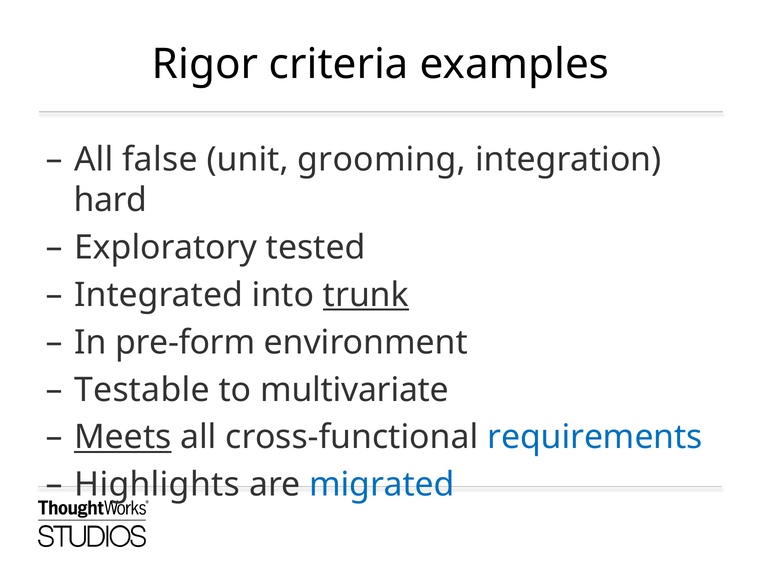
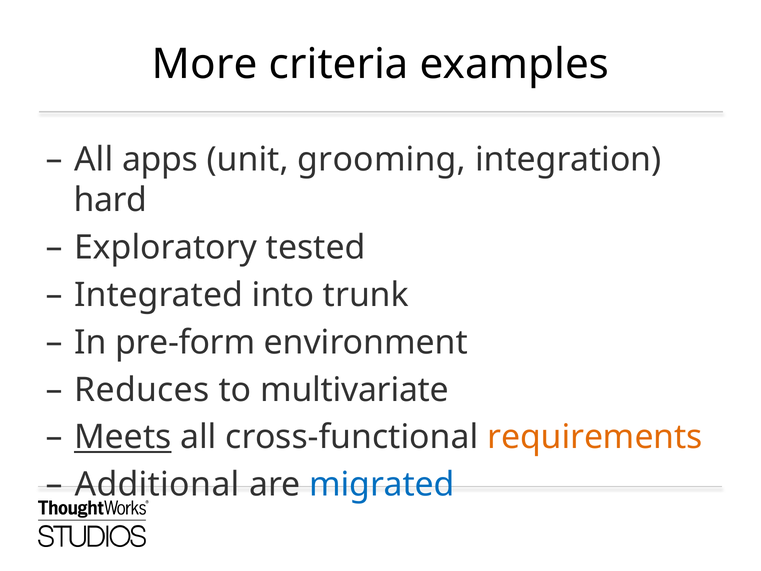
Rigor: Rigor -> More
false: false -> apps
trunk underline: present -> none
Testable: Testable -> Reduces
requirements colour: blue -> orange
Highlights: Highlights -> Additional
